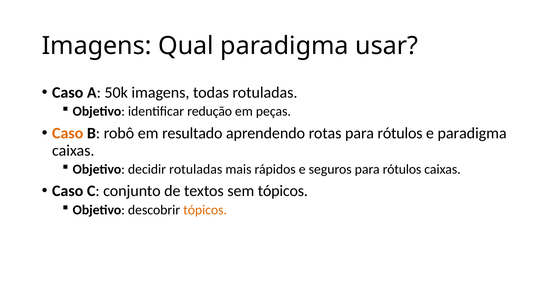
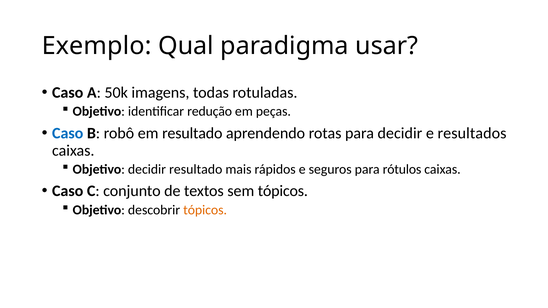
Imagens at (97, 46): Imagens -> Exemplo
Caso at (68, 133) colour: orange -> blue
rotas para rótulos: rótulos -> decidir
e paradigma: paradigma -> resultados
decidir rotuladas: rotuladas -> resultado
